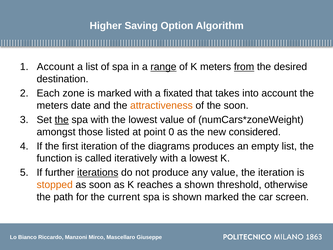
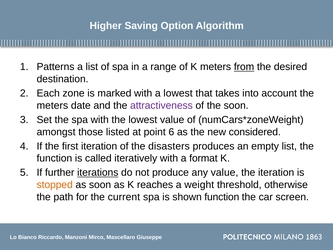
1 Account: Account -> Patterns
range underline: present -> none
a fixated: fixated -> lowest
attractiveness colour: orange -> purple
the at (62, 120) underline: present -> none
0: 0 -> 6
diagrams: diagrams -> disasters
a lowest: lowest -> format
a shown: shown -> weight
shown marked: marked -> function
